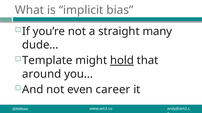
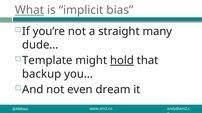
What underline: none -> present
around: around -> backup
career: career -> dream
